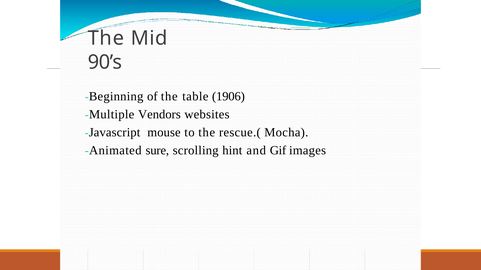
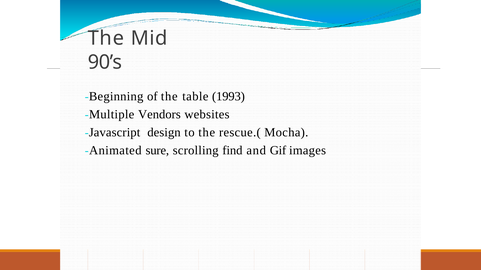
1906: 1906 -> 1993
mouse: mouse -> design
hint: hint -> find
